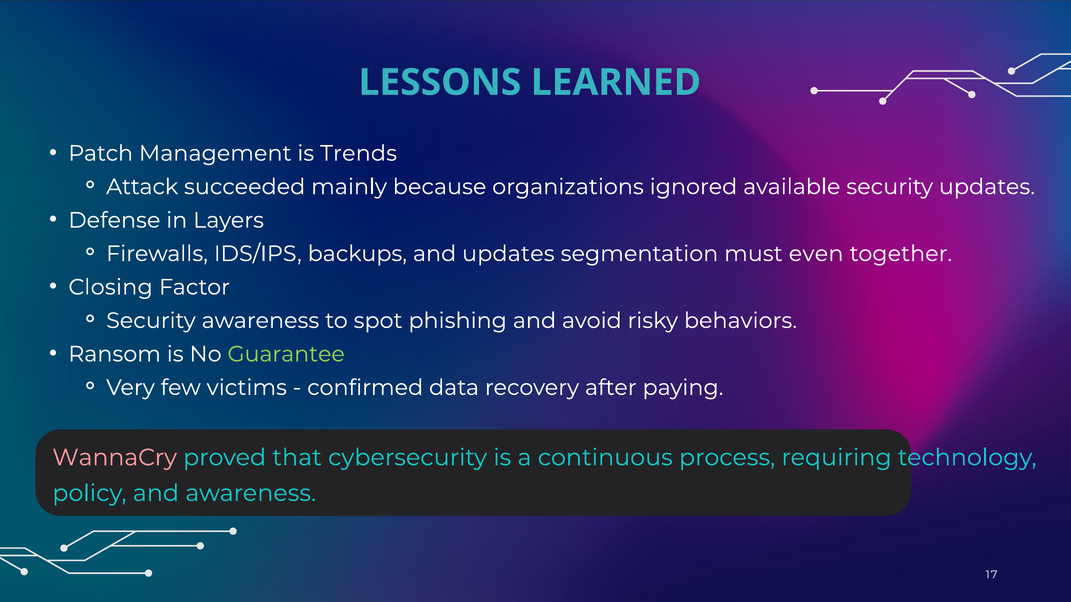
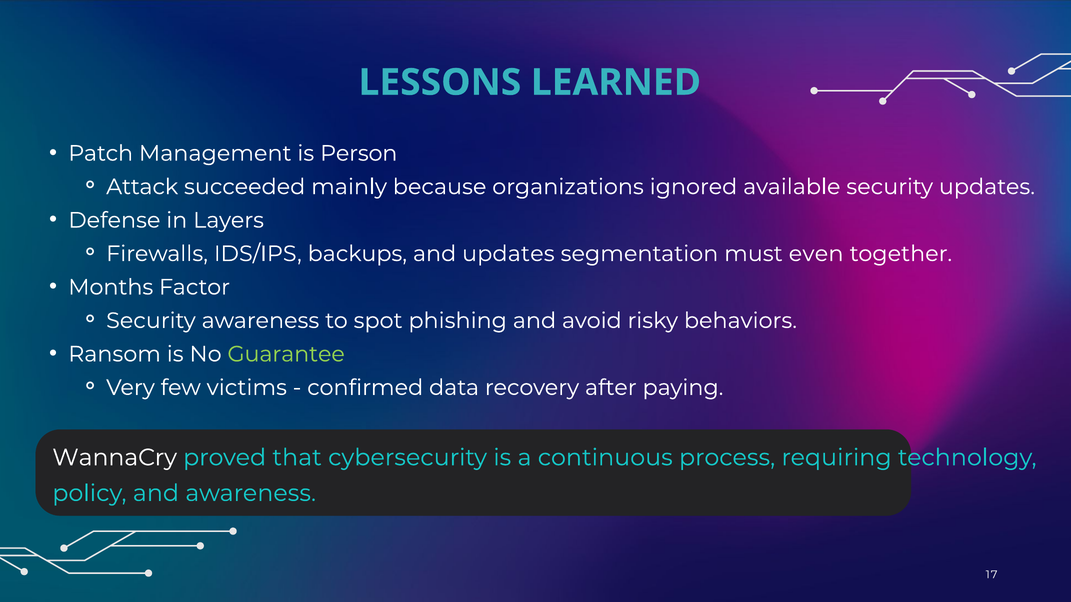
Trends: Trends -> Person
Closing: Closing -> Months
WannaCry colour: pink -> white
